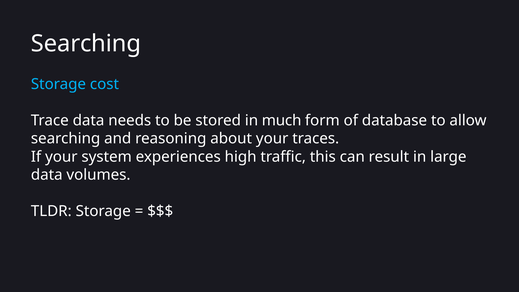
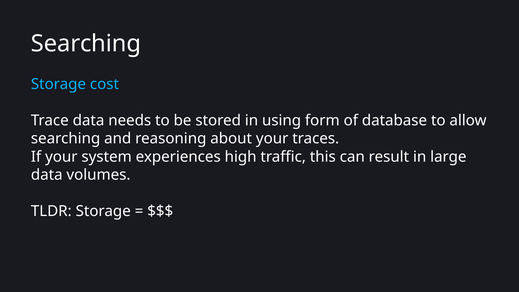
much: much -> using
